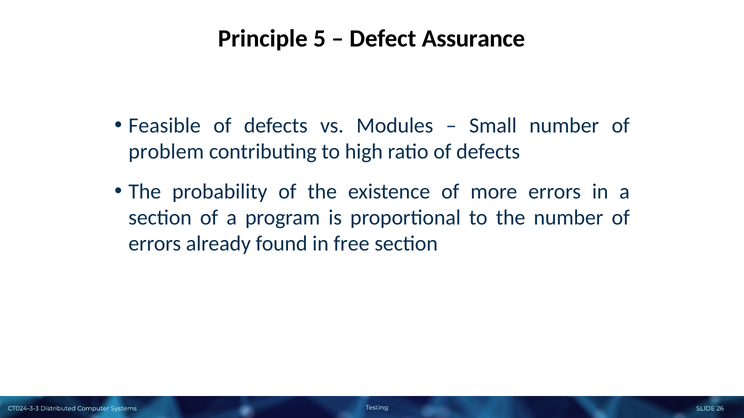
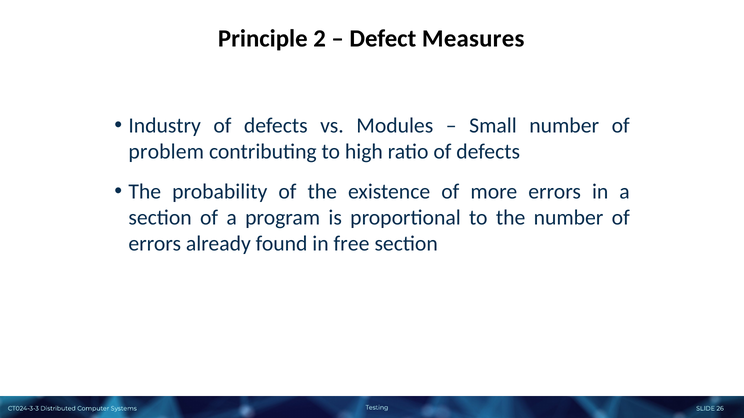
5: 5 -> 2
Assurance: Assurance -> Measures
Feasible: Feasible -> Industry
